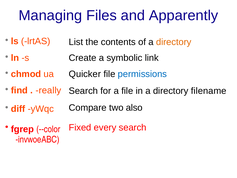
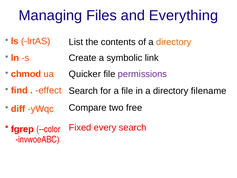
Apparently: Apparently -> Everything
permissions colour: blue -> purple
really: really -> effect
also: also -> free
